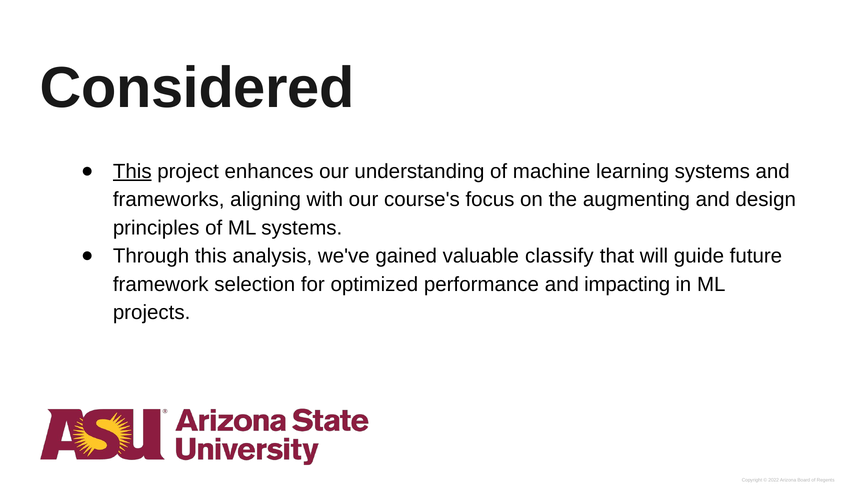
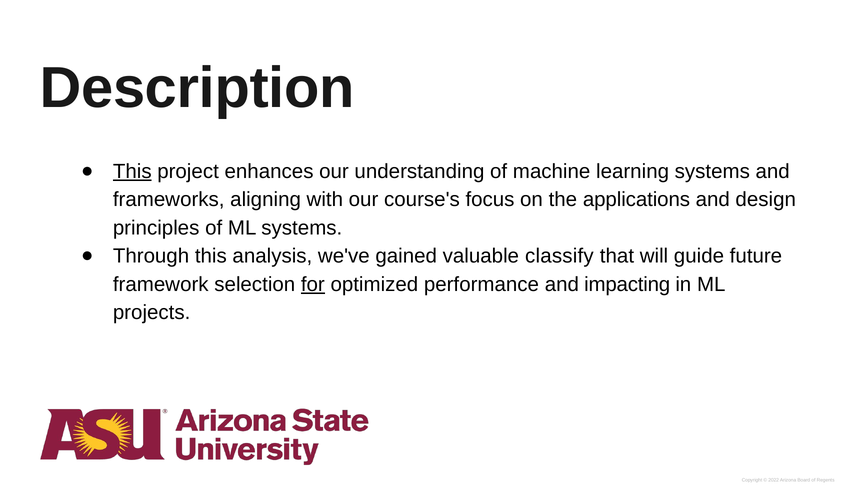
Considered: Considered -> Description
augmenting: augmenting -> applications
for underline: none -> present
